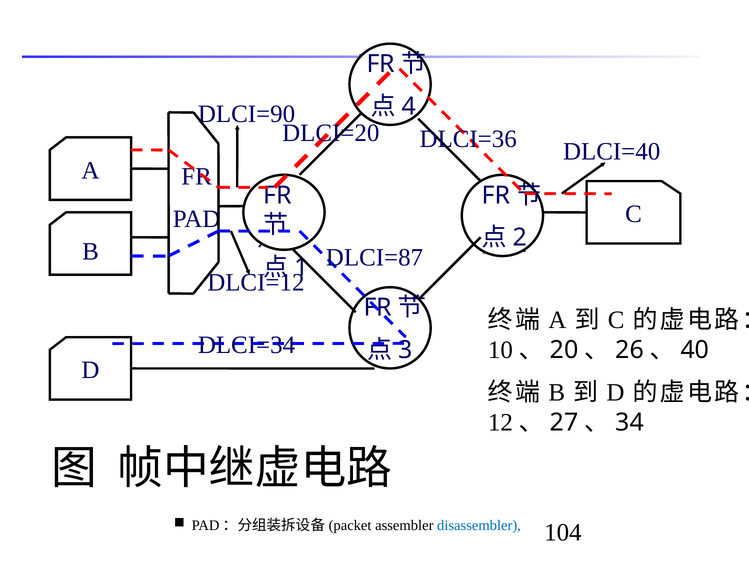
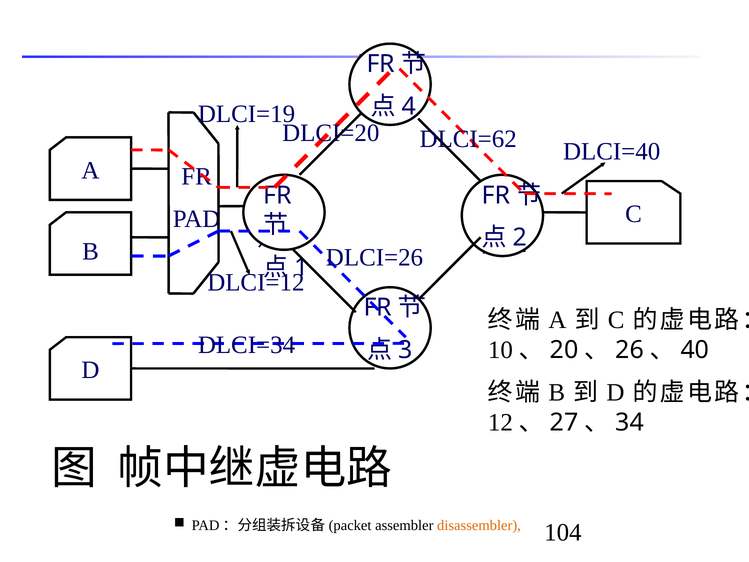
DLCI=90: DLCI=90 -> DLCI=19
DLCI=36: DLCI=36 -> DLCI=62
DLCI=87: DLCI=87 -> DLCI=26
disassembler colour: blue -> orange
